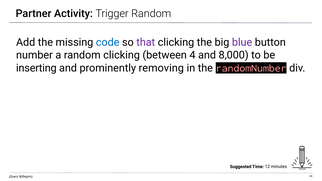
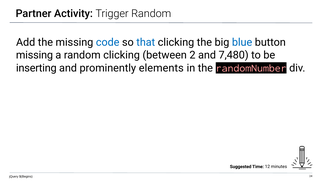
that colour: purple -> blue
blue colour: purple -> blue
number at (34, 55): number -> missing
4: 4 -> 2
8,000: 8,000 -> 7,480
removing: removing -> elements
